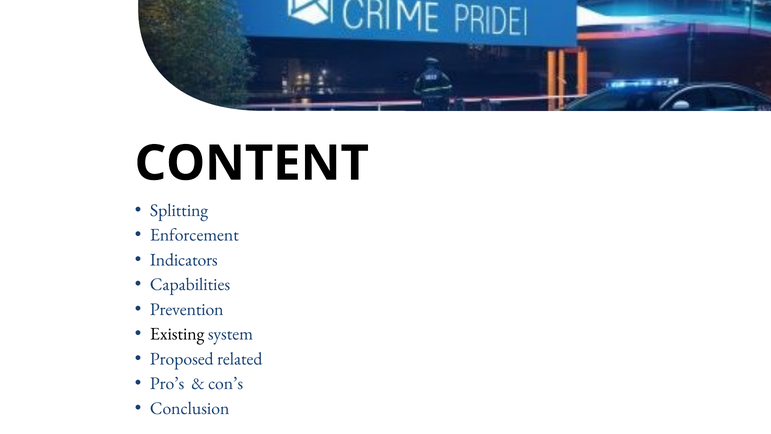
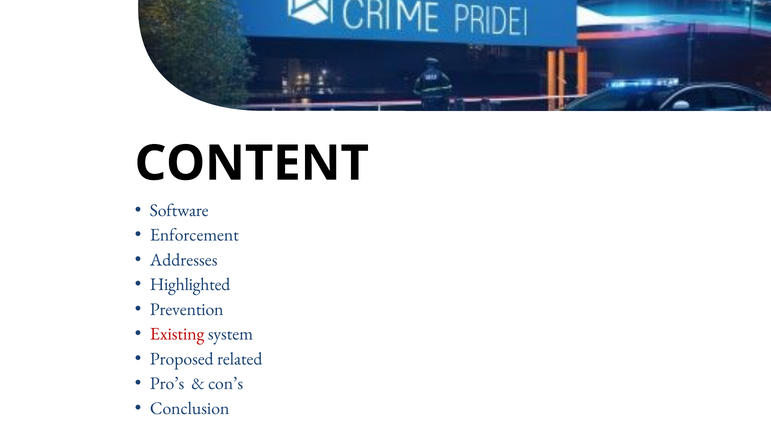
Splitting: Splitting -> Software
Indicators: Indicators -> Addresses
Capabilities: Capabilities -> Highlighted
Existing colour: black -> red
